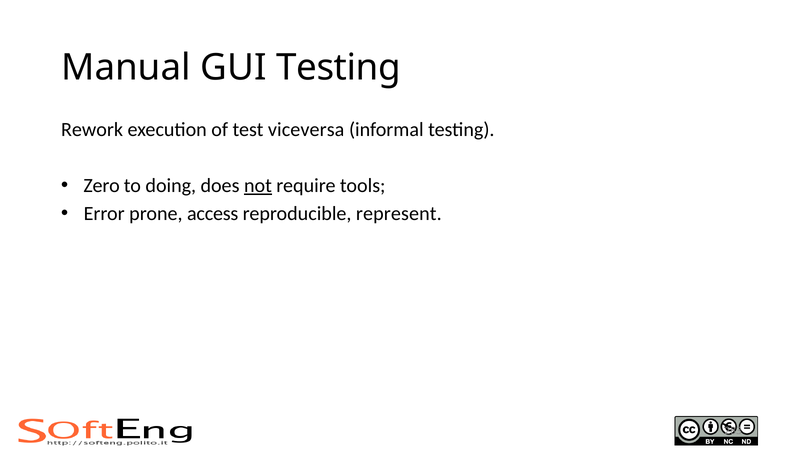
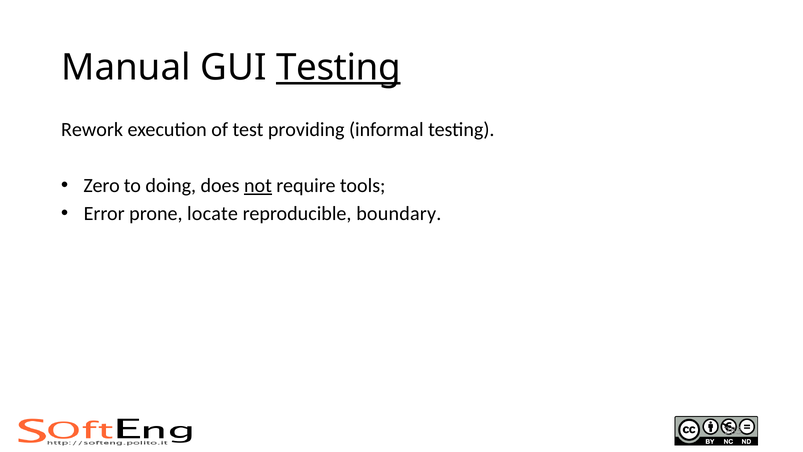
Testing at (338, 67) underline: none -> present
viceversa: viceversa -> providing
access: access -> locate
represent: represent -> boundary
